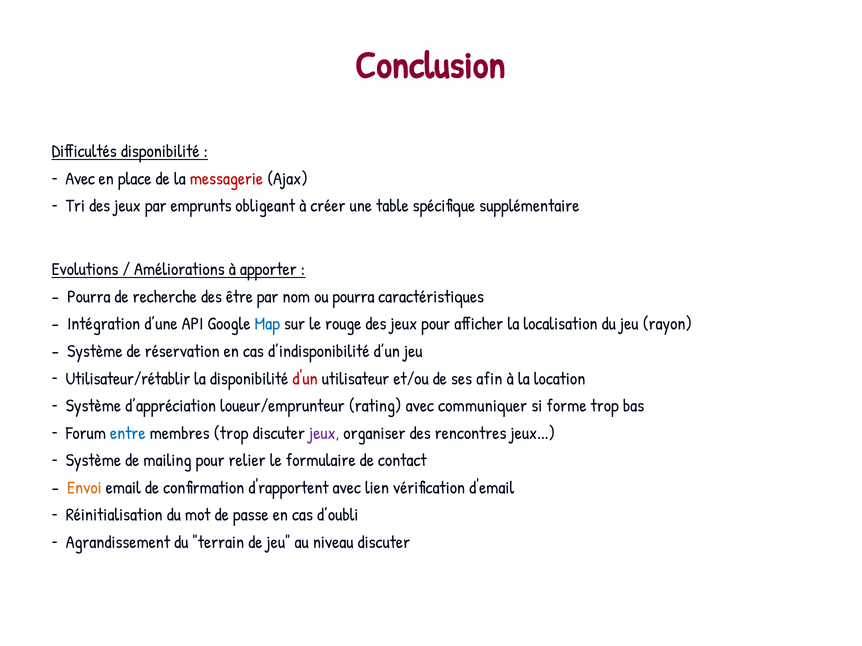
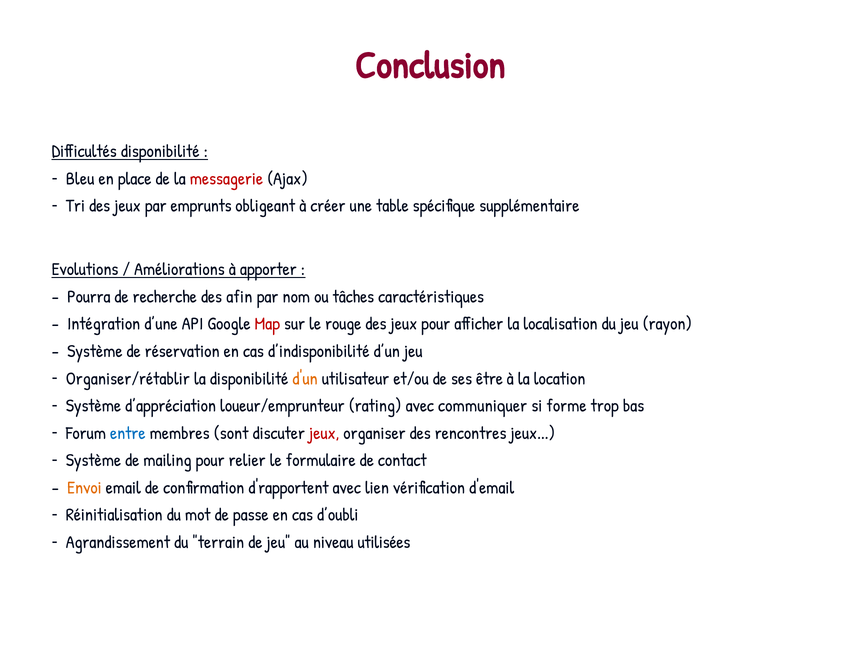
Avec at (80, 179): Avec -> Bleu
être: être -> afin
ou pourra: pourra -> tâches
Map colour: blue -> red
Utilisateur/rétablir: Utilisateur/rétablir -> Organiser/rétablir
d'un colour: red -> orange
afin: afin -> être
membres trop: trop -> sont
jeux at (324, 433) colour: purple -> red
niveau discuter: discuter -> utilisées
